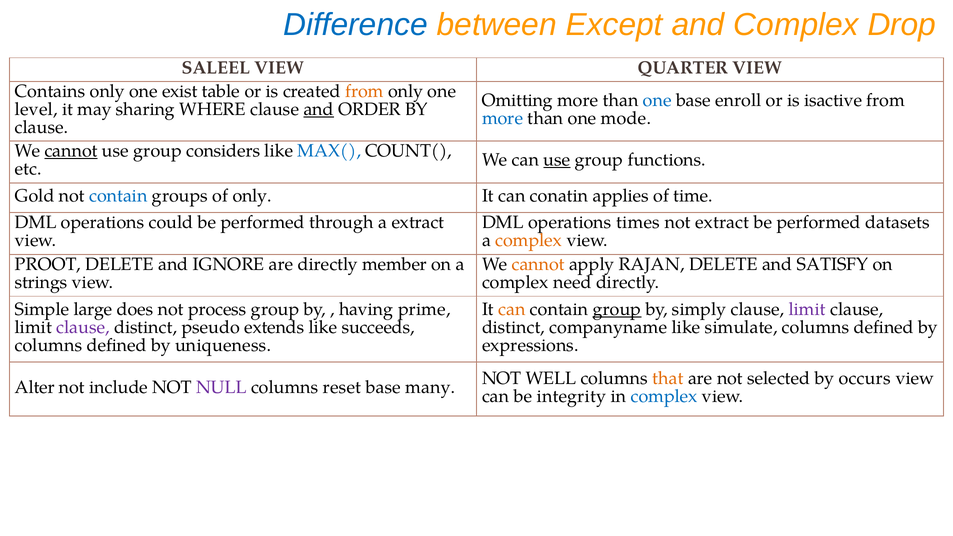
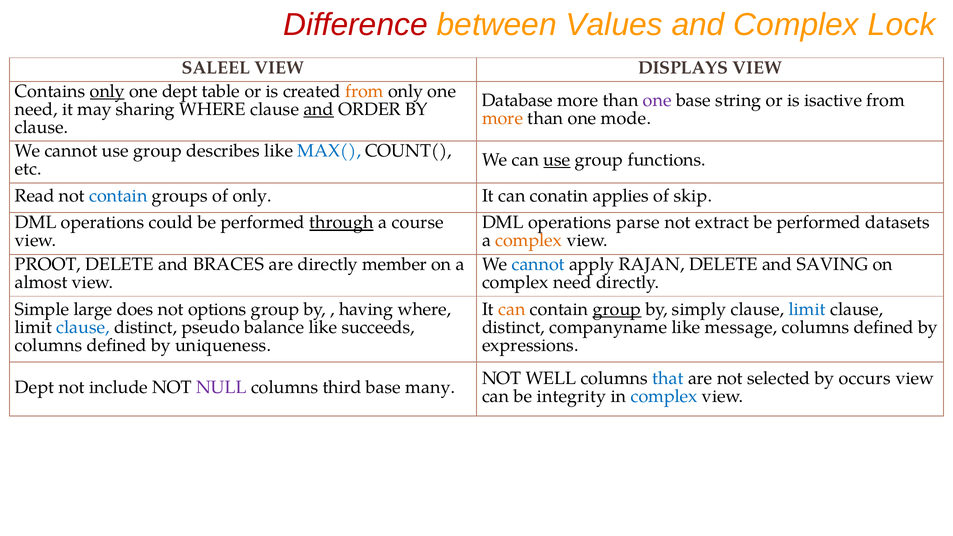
Difference colour: blue -> red
Except: Except -> Values
Drop: Drop -> Lock
QUARTER: QUARTER -> DISPLAYS
only at (107, 91) underline: none -> present
one exist: exist -> dept
Omitting: Omitting -> Database
one at (657, 100) colour: blue -> purple
enroll: enroll -> string
level at (36, 109): level -> need
more at (503, 118) colour: blue -> orange
cannot at (71, 151) underline: present -> none
considers: considers -> describes
Gold: Gold -> Read
time: time -> skip
through underline: none -> present
a extract: extract -> course
times: times -> parse
IGNORE: IGNORE -> BRACES
cannot at (538, 264) colour: orange -> blue
SATISFY: SATISFY -> SAVING
strings: strings -> almost
process: process -> options
having prime: prime -> where
limit at (807, 309) colour: purple -> blue
clause at (83, 327) colour: purple -> blue
extends: extends -> balance
simulate: simulate -> message
that colour: orange -> blue
Alter at (35, 387): Alter -> Dept
reset: reset -> third
